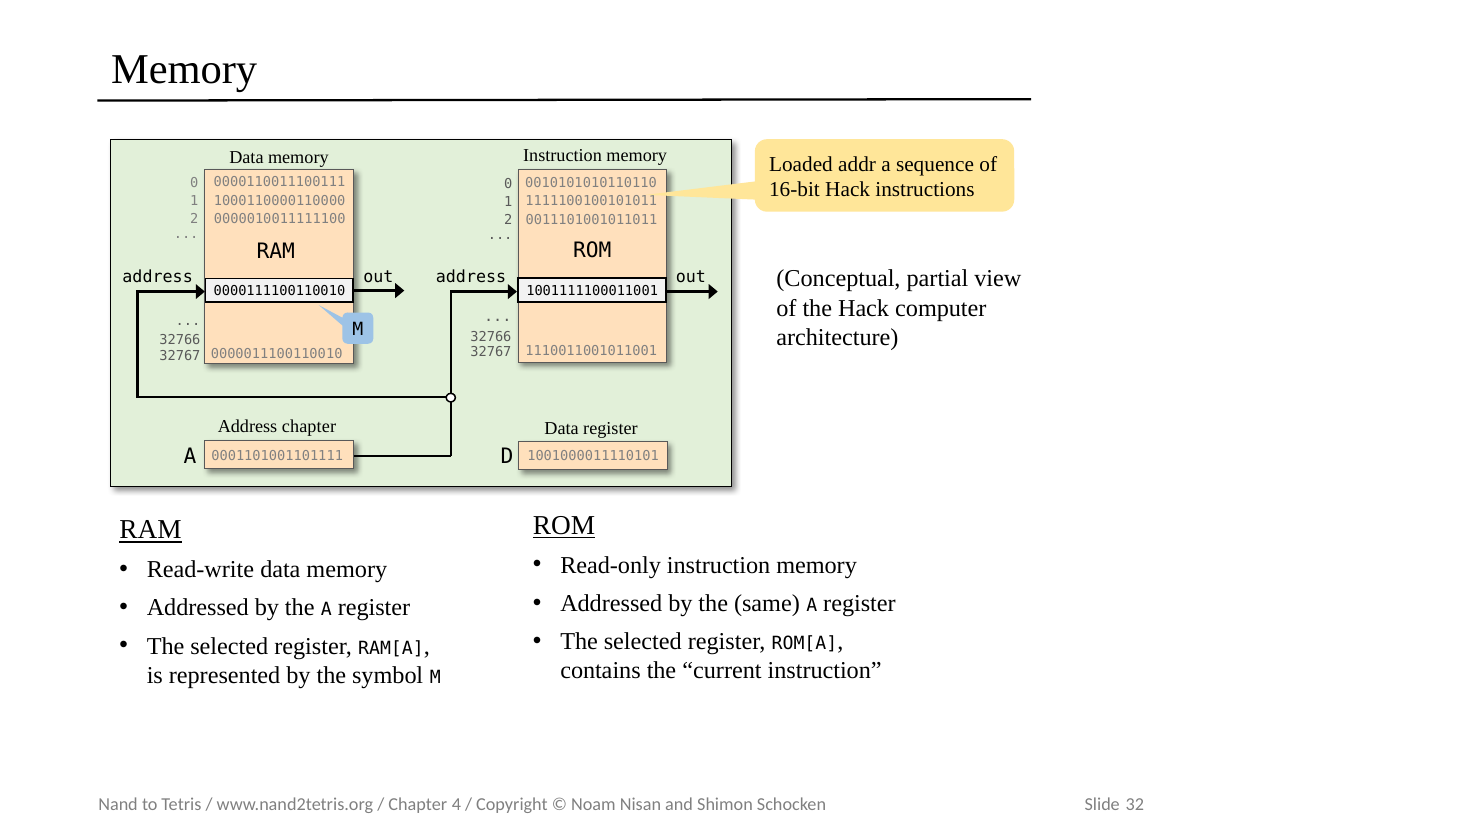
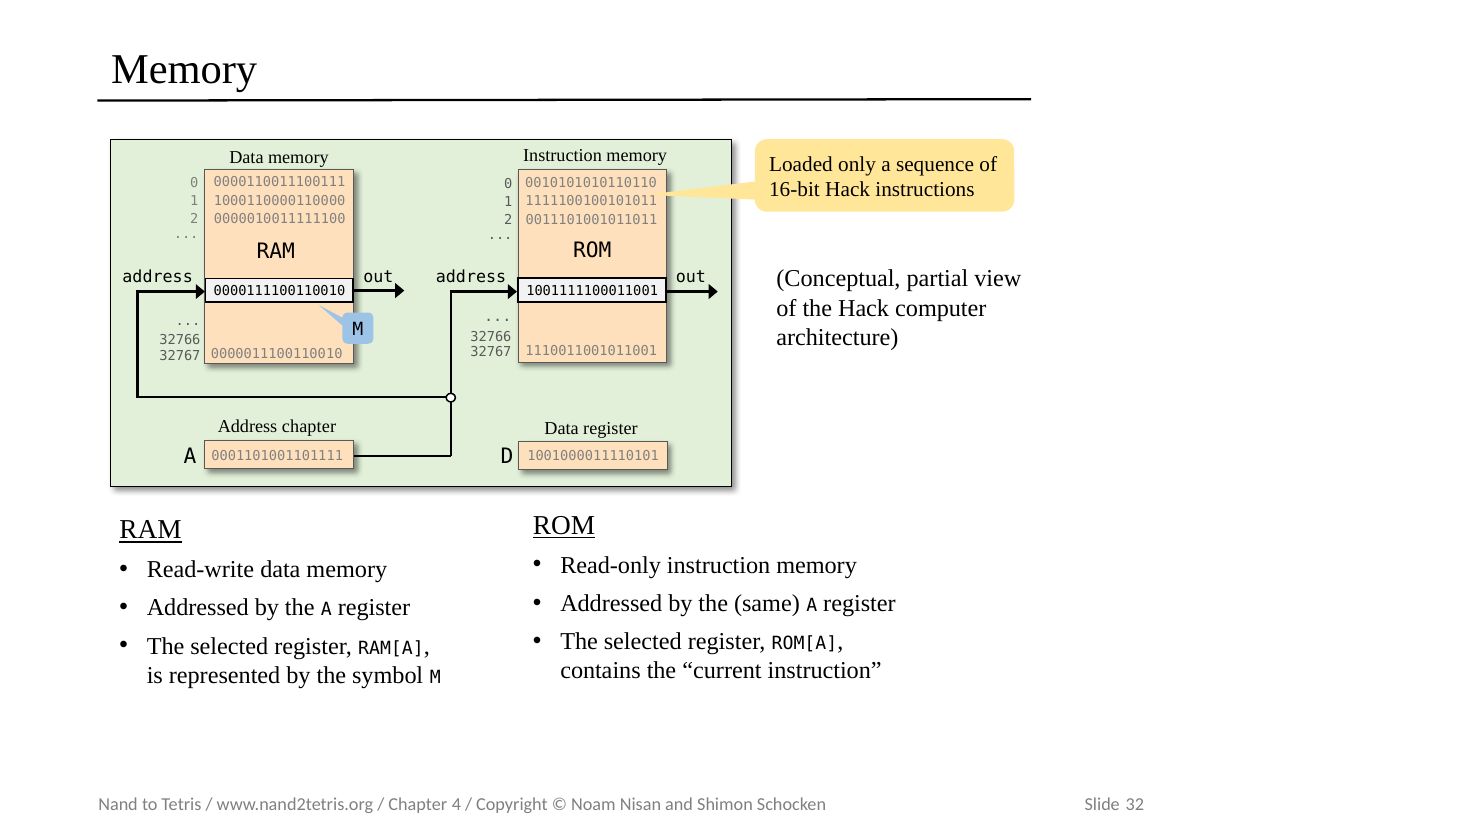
addr: addr -> only
